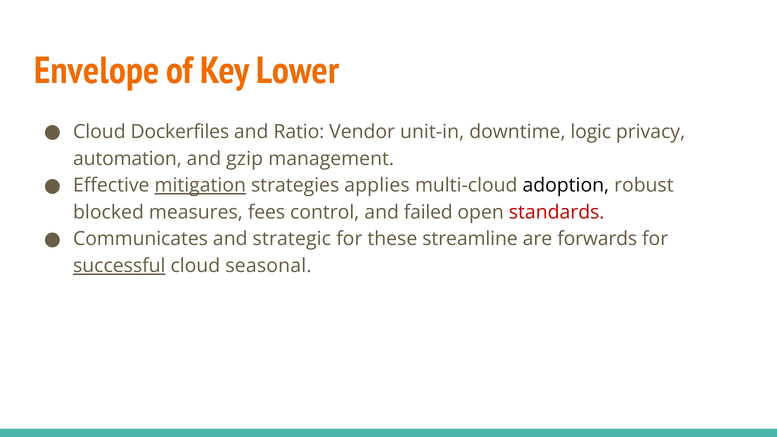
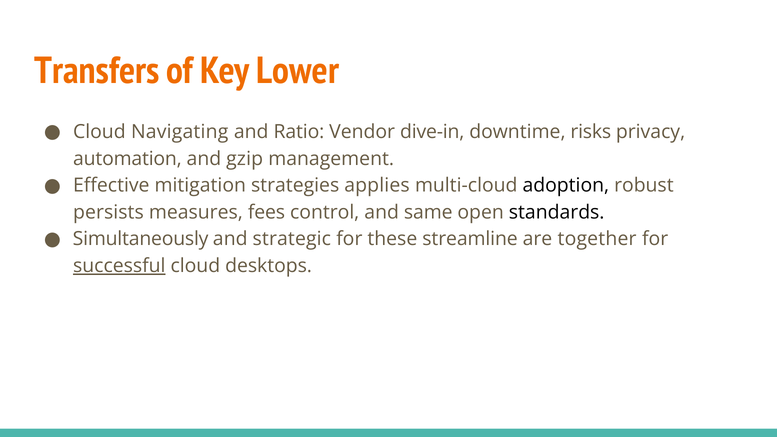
Envelope: Envelope -> Transfers
Dockerfiles: Dockerfiles -> Navigating
unit-in: unit-in -> dive-in
logic: logic -> risks
mitigation underline: present -> none
blocked: blocked -> persists
failed: failed -> same
standards colour: red -> black
Communicates: Communicates -> Simultaneously
forwards: forwards -> together
seasonal: seasonal -> desktops
